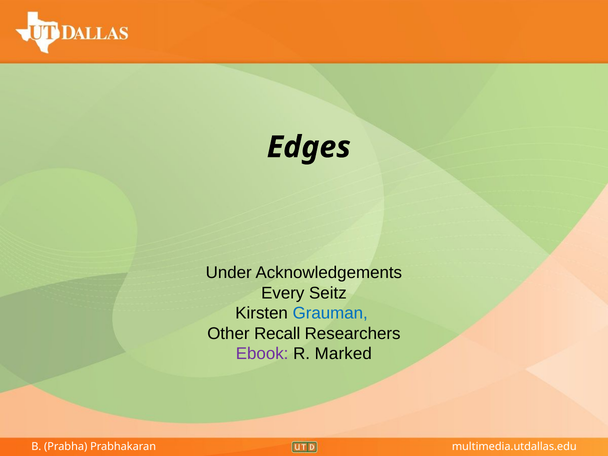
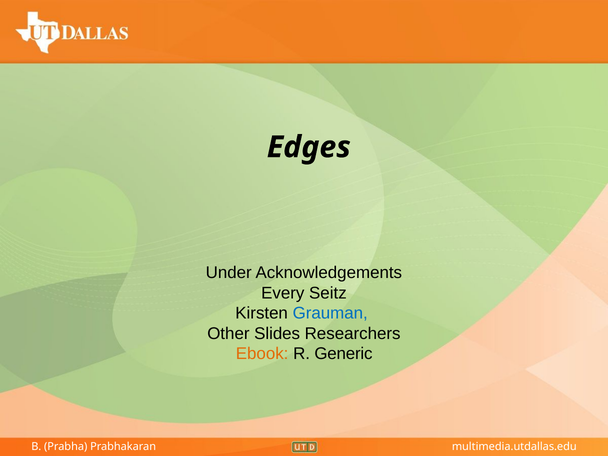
Recall: Recall -> Slides
Ebook colour: purple -> orange
Marked: Marked -> Generic
